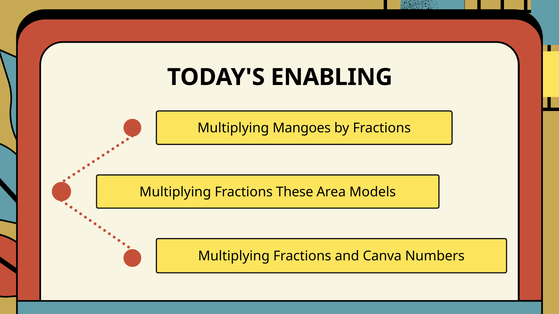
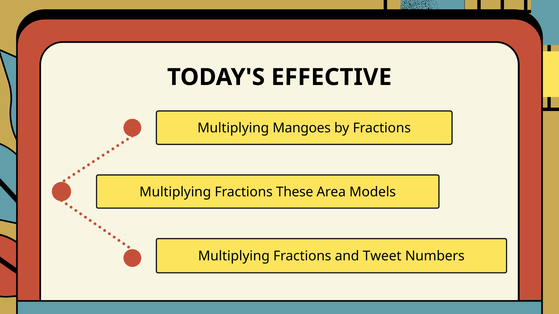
ENABLING: ENABLING -> EFFECTIVE
Canva: Canva -> Tweet
